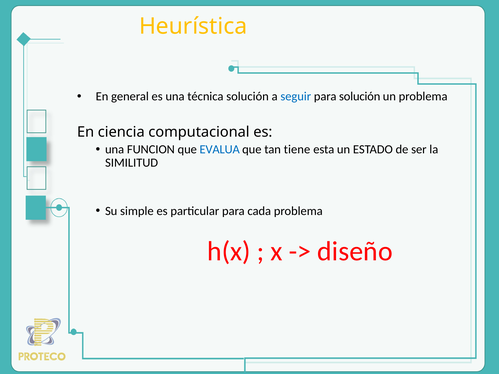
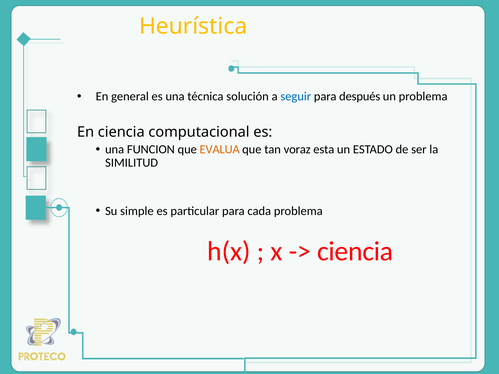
para solución: solución -> después
EVALUA colour: blue -> orange
tiene: tiene -> voraz
diseño at (355, 251): diseño -> ciencia
